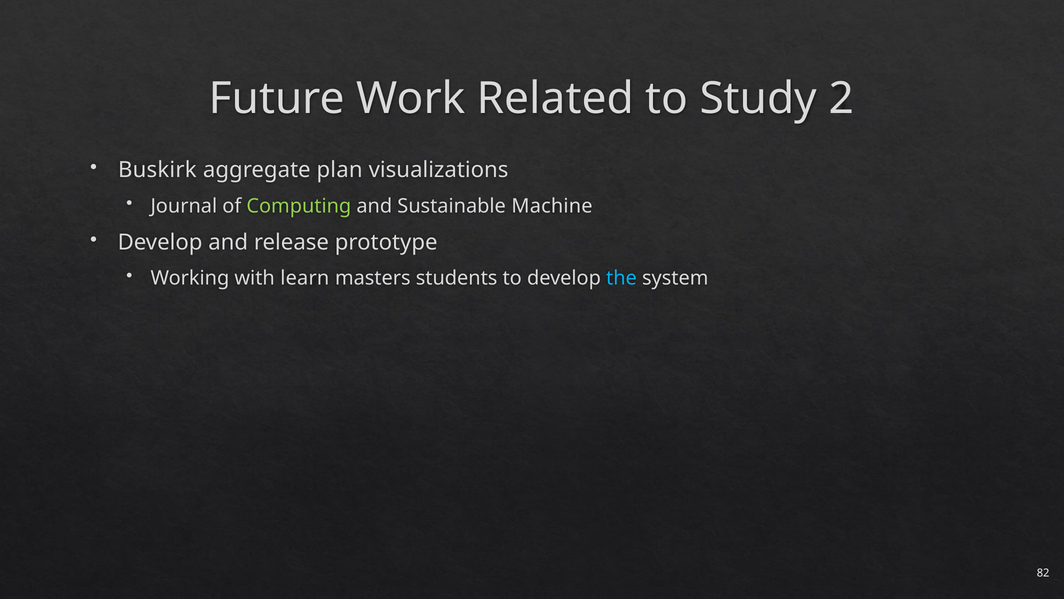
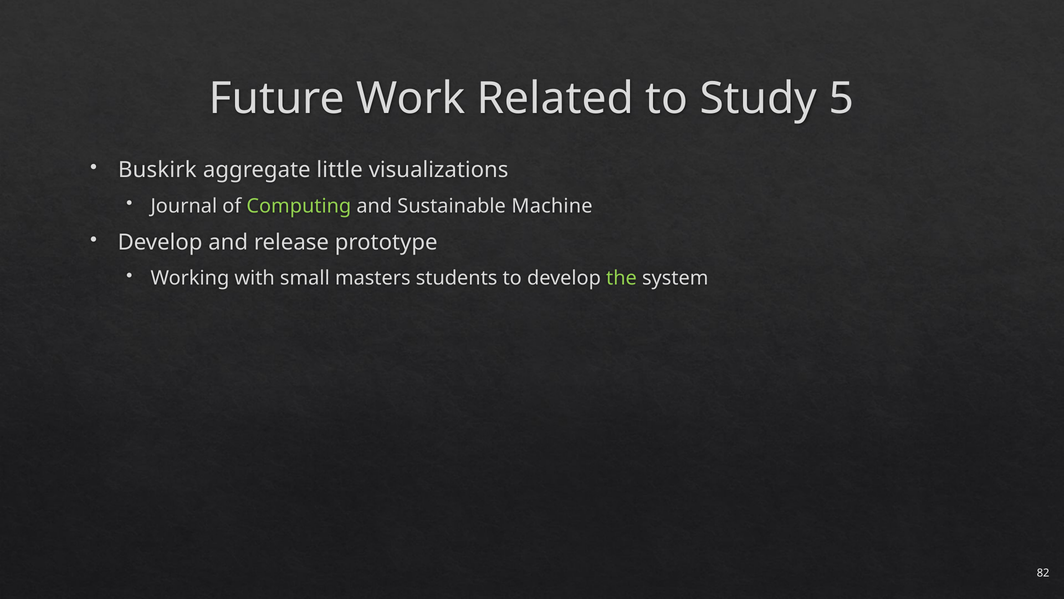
2: 2 -> 5
plan: plan -> little
learn: learn -> small
the colour: light blue -> light green
